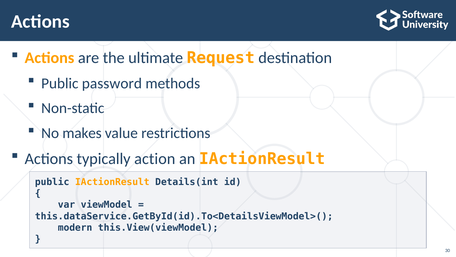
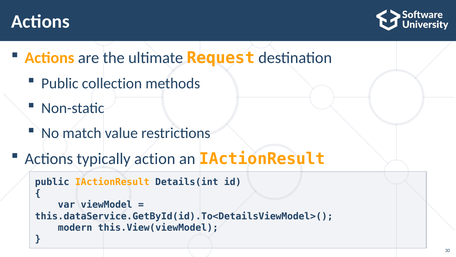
password: password -> collection
makes: makes -> match
